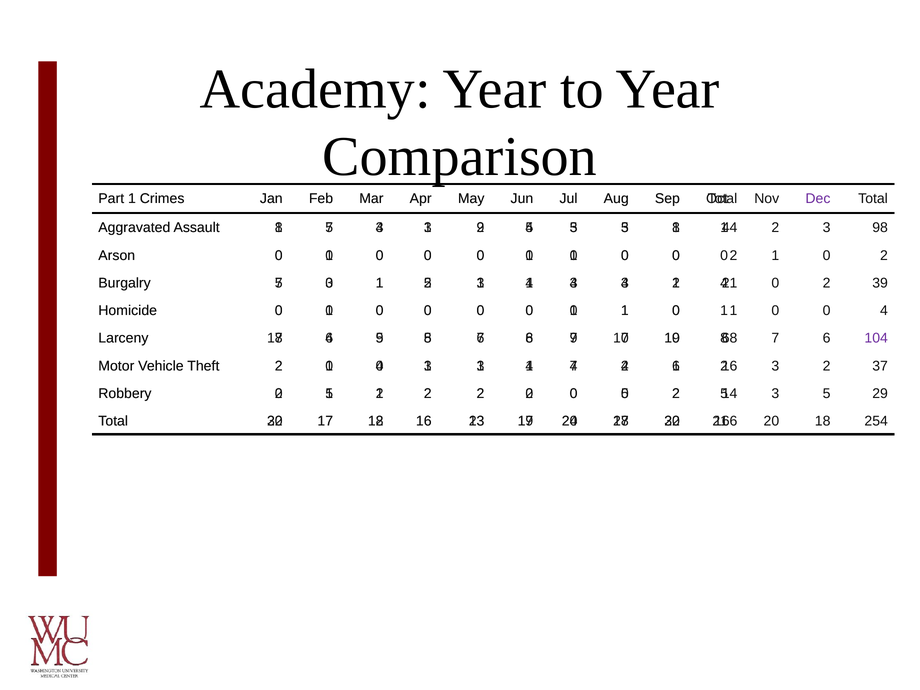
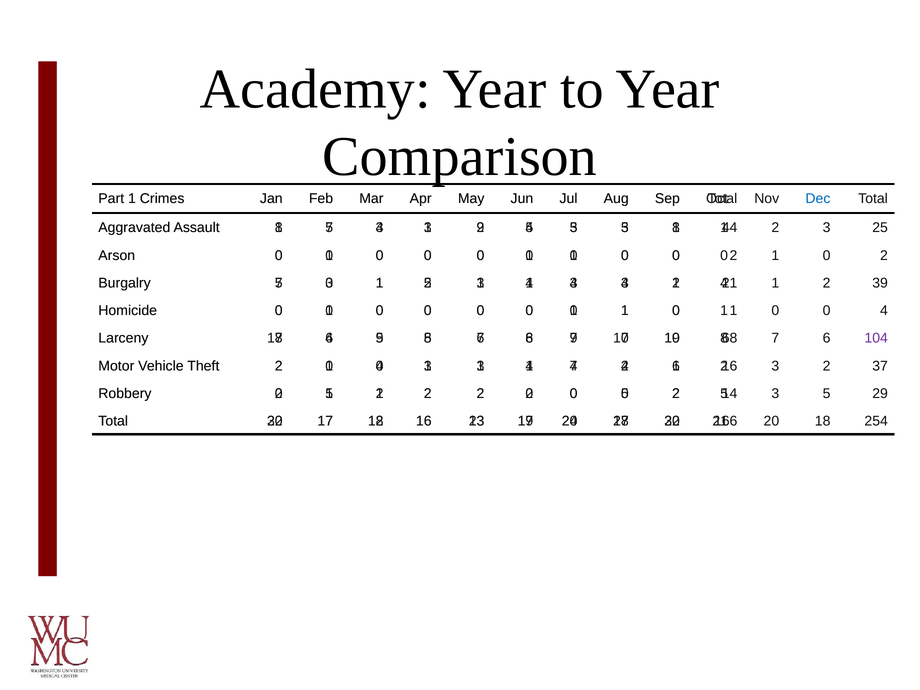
Dec colour: purple -> blue
98: 98 -> 25
0 at (775, 283): 0 -> 1
